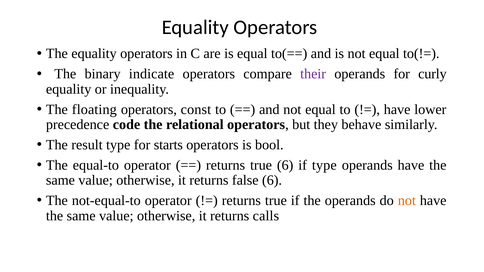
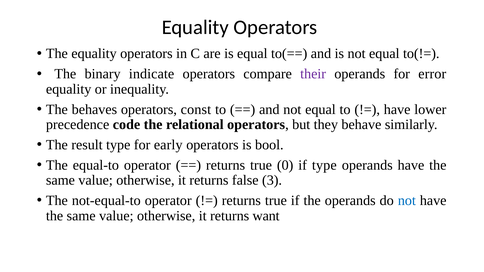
curly: curly -> error
floating: floating -> behaves
starts: starts -> early
true 6: 6 -> 0
false 6: 6 -> 3
not at (407, 201) colour: orange -> blue
calls: calls -> want
